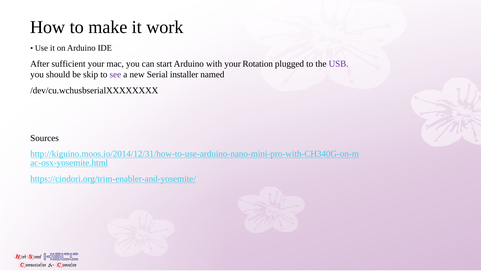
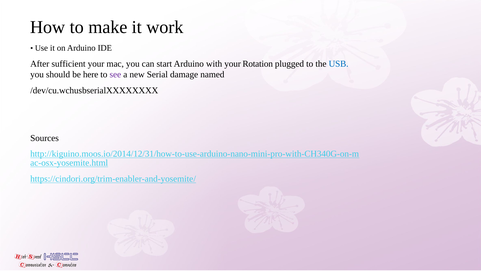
USB colour: purple -> blue
skip: skip -> here
installer: installer -> damage
